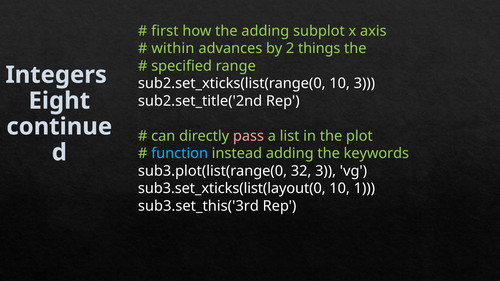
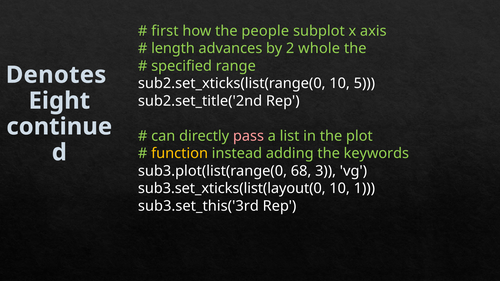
the adding: adding -> people
within: within -> length
things: things -> whole
Integers: Integers -> Denotes
10 3: 3 -> 5
function colour: light blue -> yellow
32: 32 -> 68
